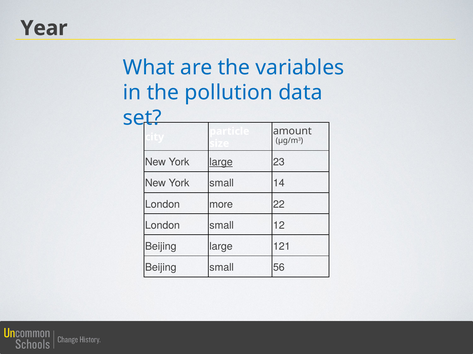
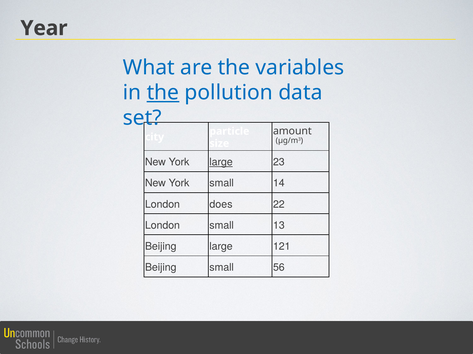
the at (163, 93) underline: none -> present
more: more -> does
12: 12 -> 13
